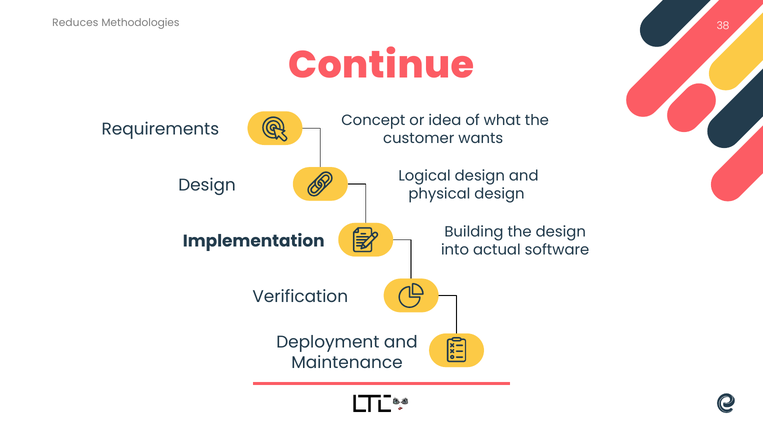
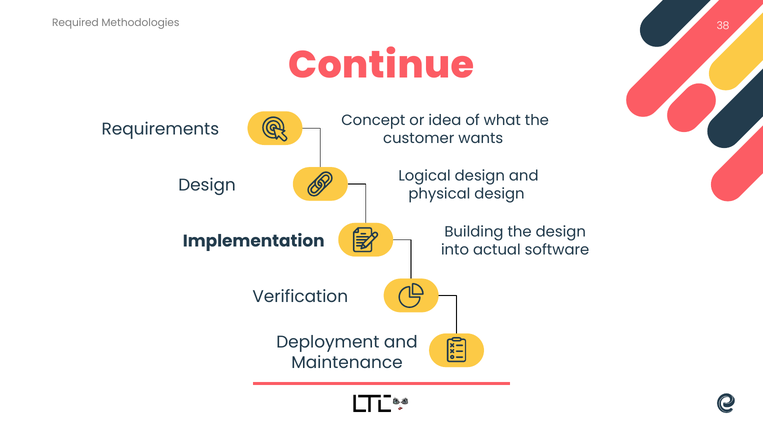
Reduces: Reduces -> Required
